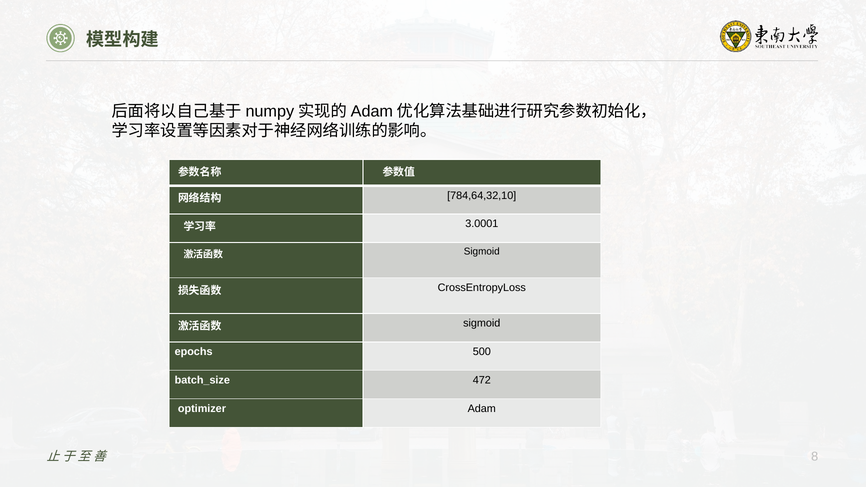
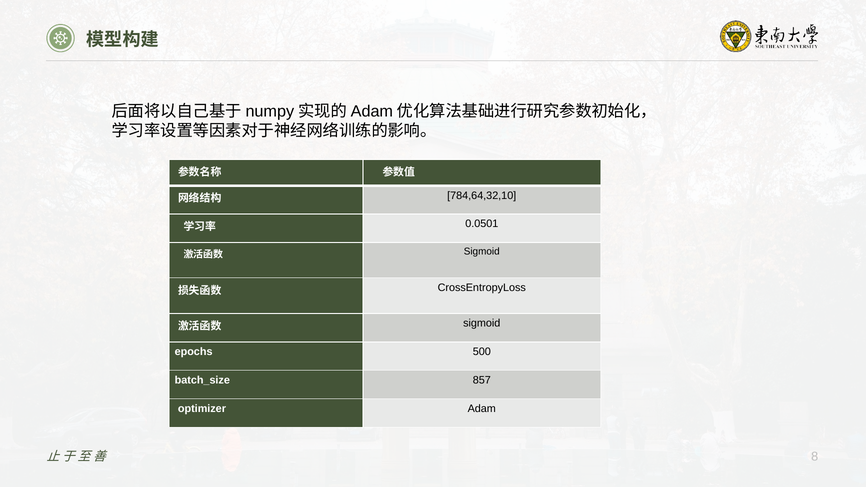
3.0001: 3.0001 -> 0.0501
472: 472 -> 857
